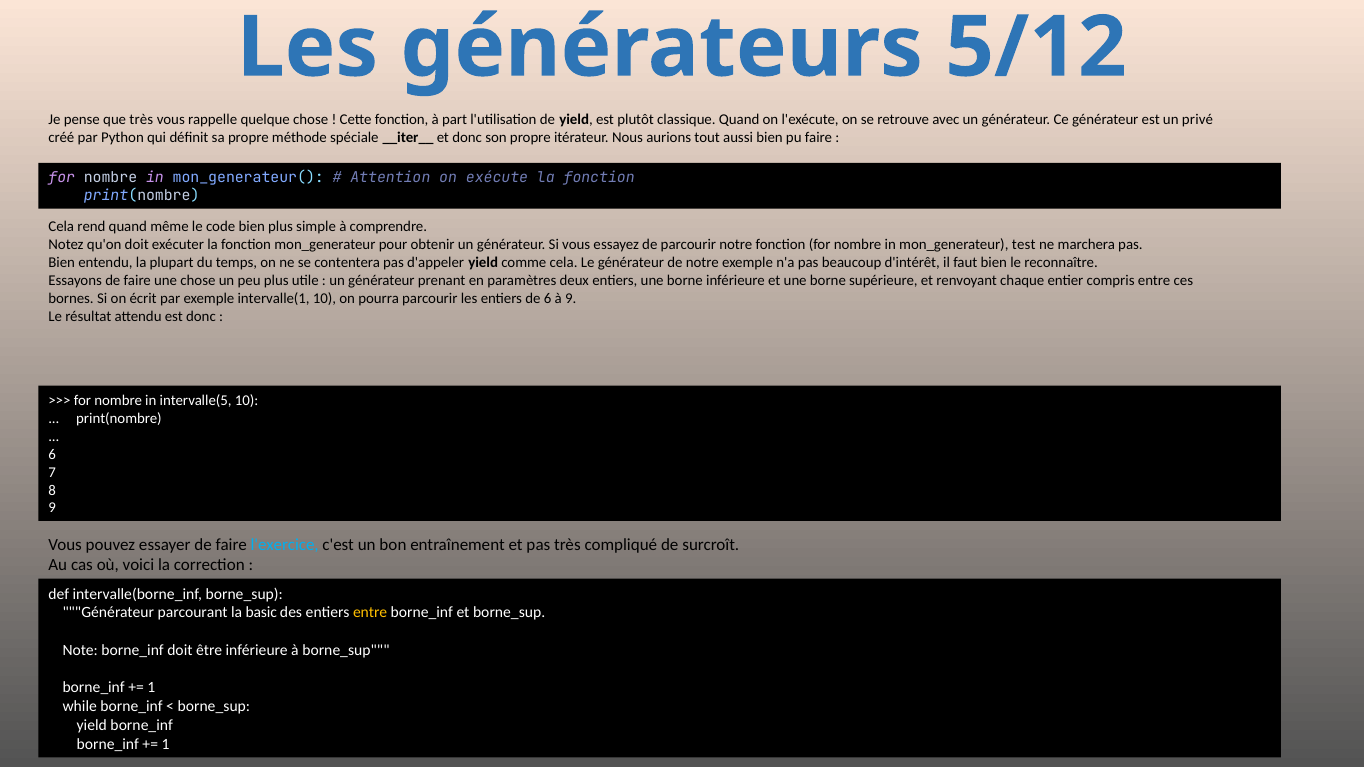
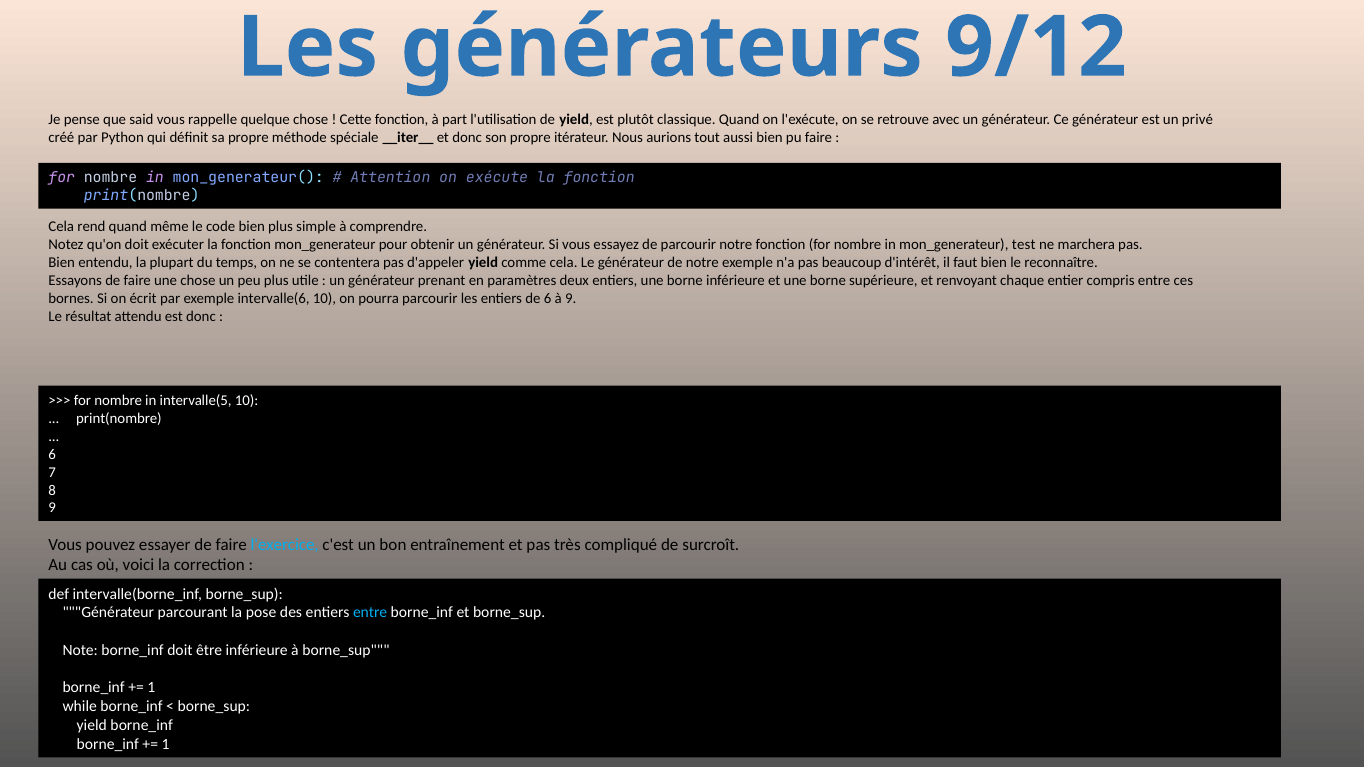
5/12: 5/12 -> 9/12
que très: très -> said
intervalle(1: intervalle(1 -> intervalle(6
basic: basic -> pose
entre at (370, 613) colour: yellow -> light blue
